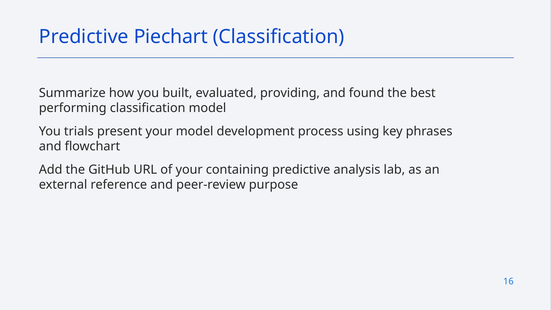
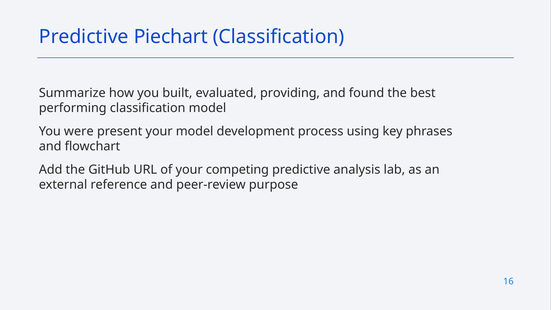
trials: trials -> were
containing: containing -> competing
